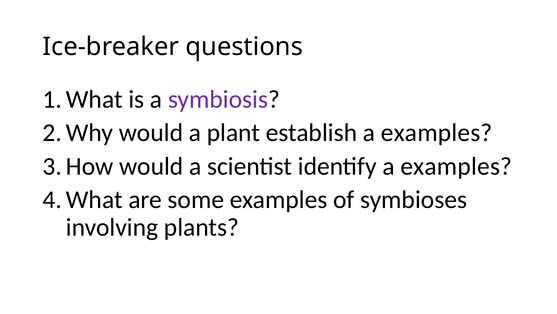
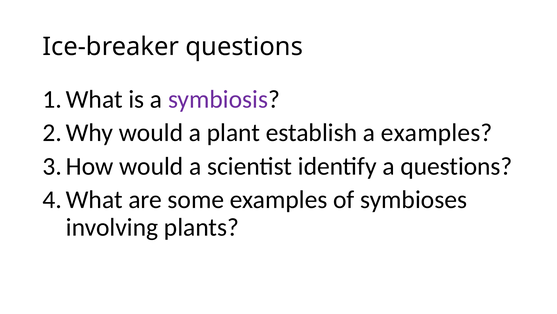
identify a examples: examples -> questions
